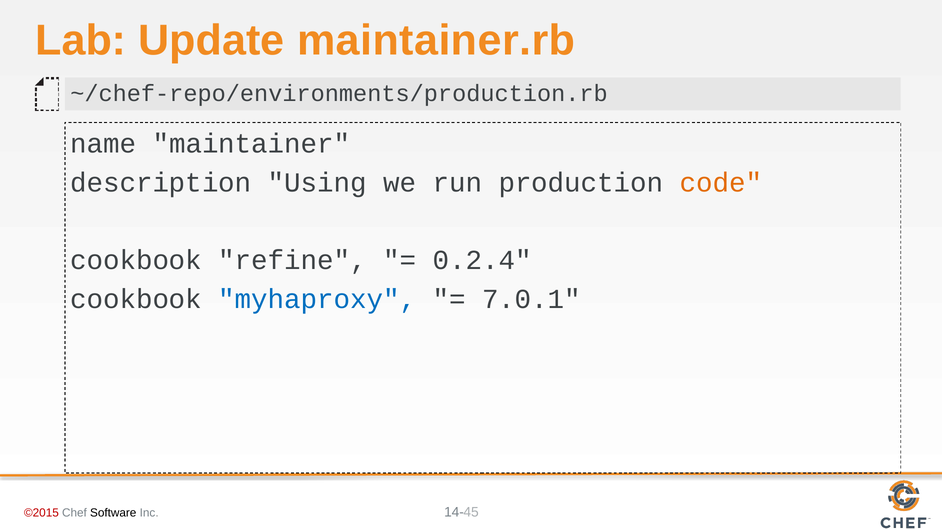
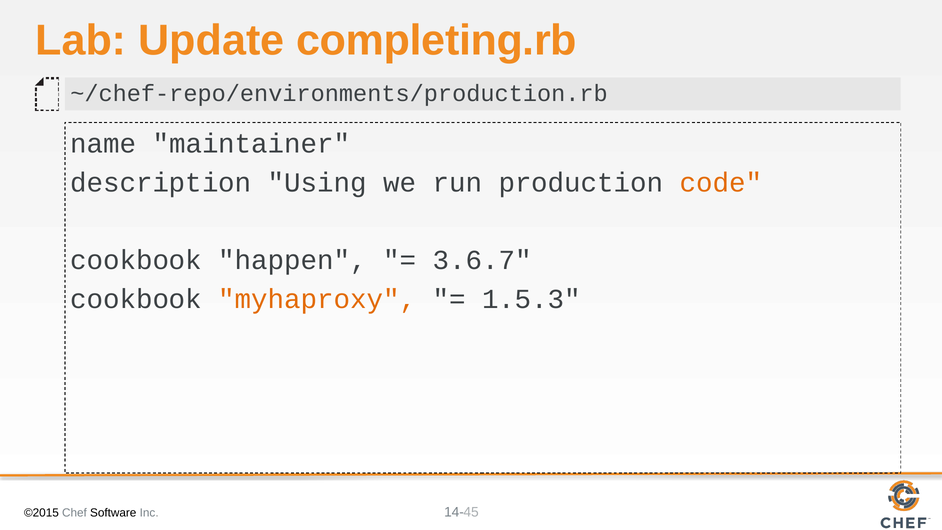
maintainer.rb: maintainer.rb -> completing.rb
refine: refine -> happen
0.2.4: 0.2.4 -> 3.6.7
myhaproxy colour: blue -> orange
7.0.1: 7.0.1 -> 1.5.3
©2015 colour: red -> black
